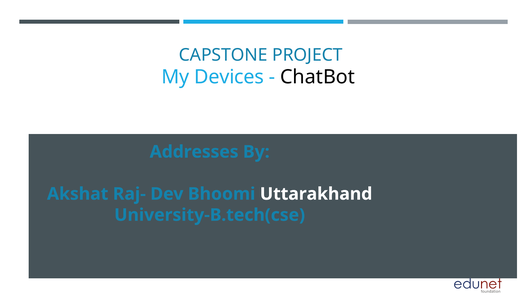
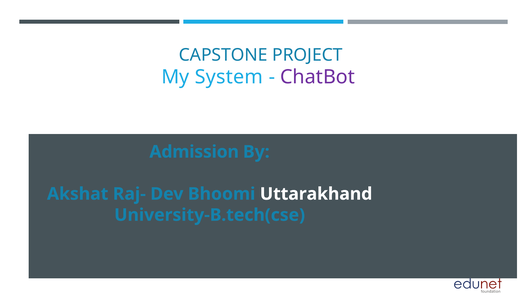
Devices: Devices -> System
ChatBot colour: black -> purple
Addresses: Addresses -> Admission
